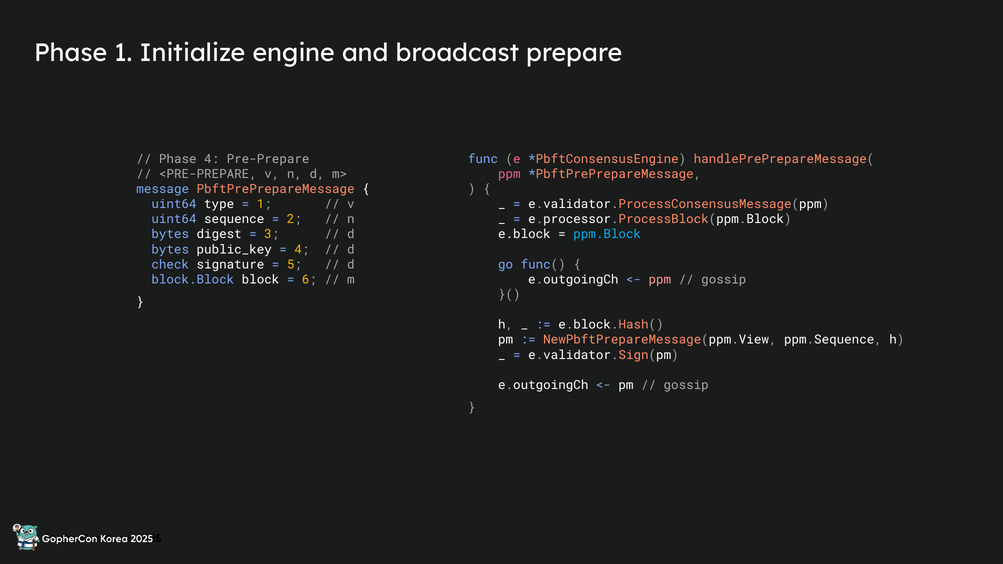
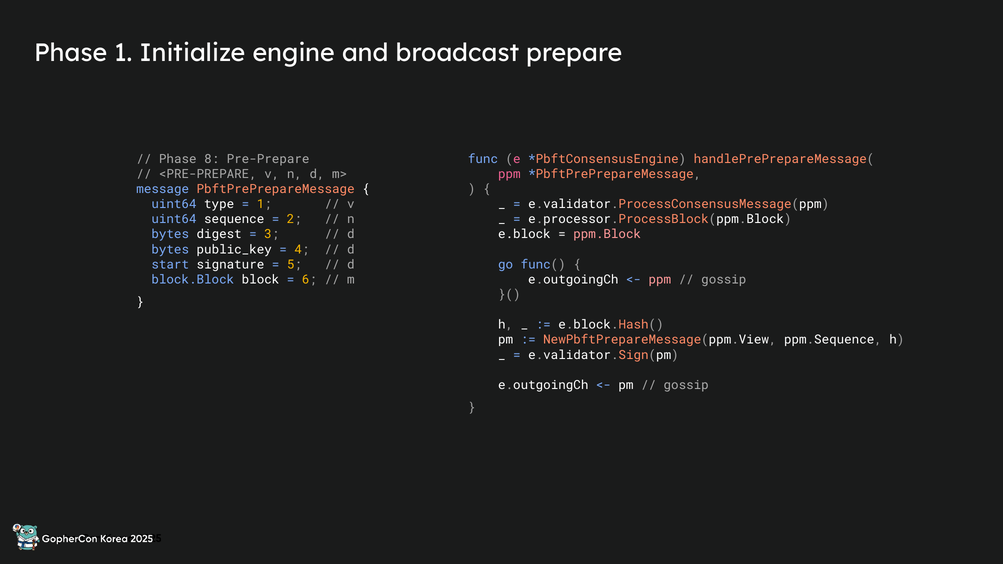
Phase 4: 4 -> 8
ppm.Block colour: light blue -> pink
check: check -> start
